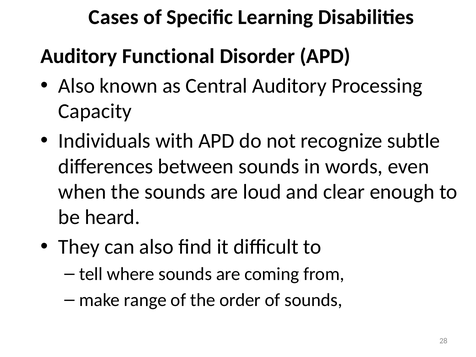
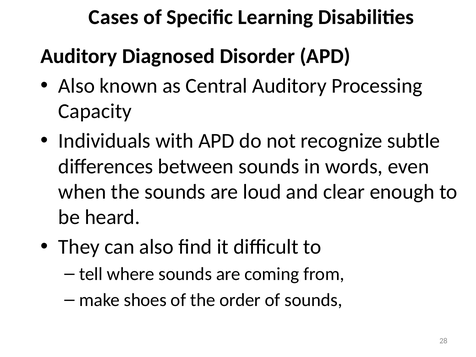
Functional: Functional -> Diagnosed
range: range -> shoes
